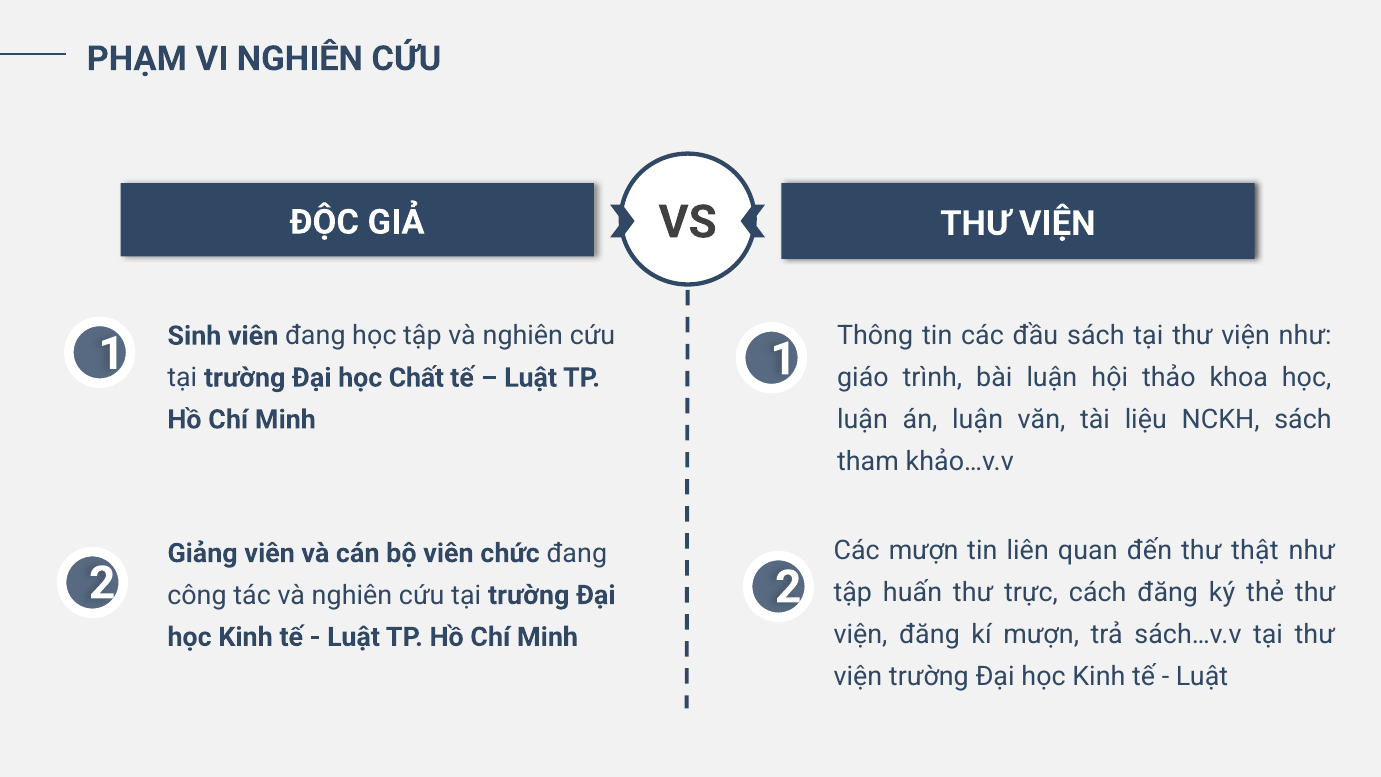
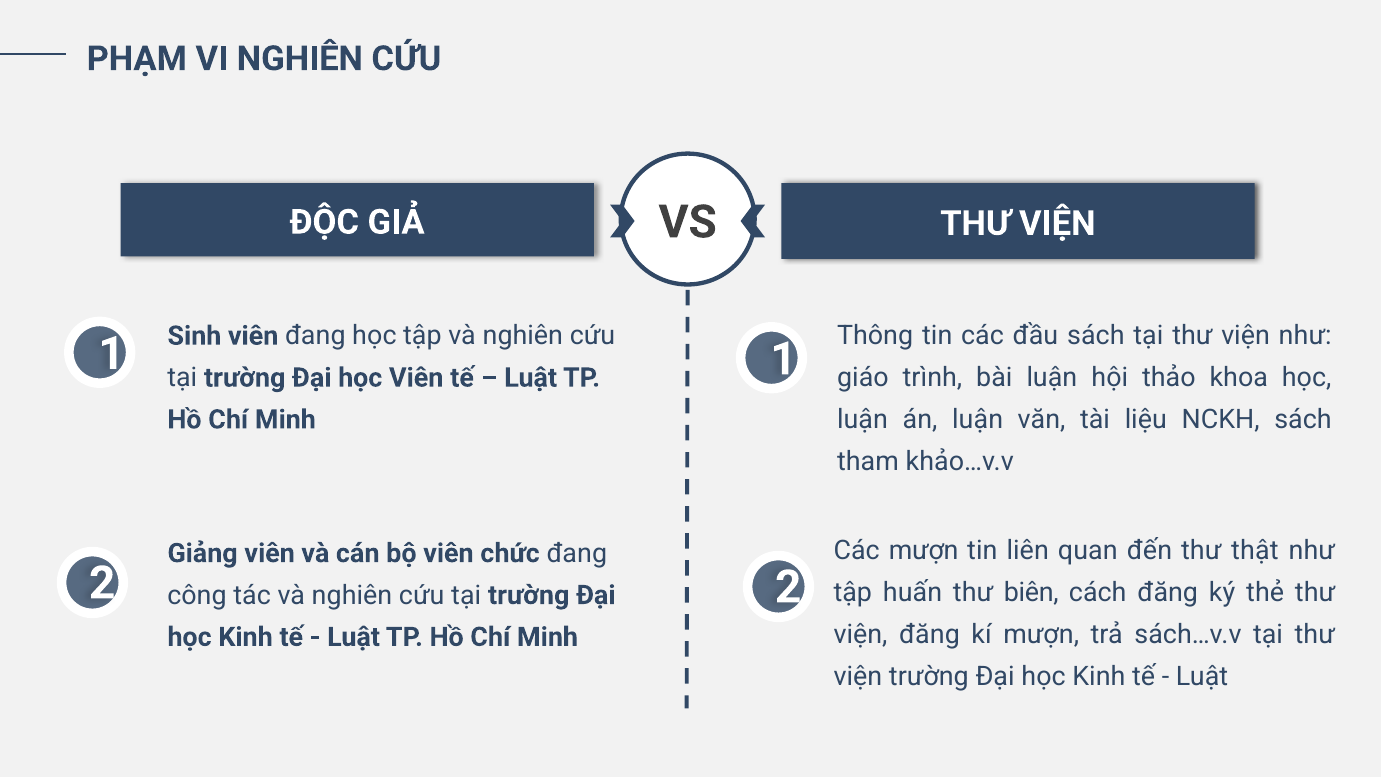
học Chất: Chất -> Viên
trực: trực -> biên
